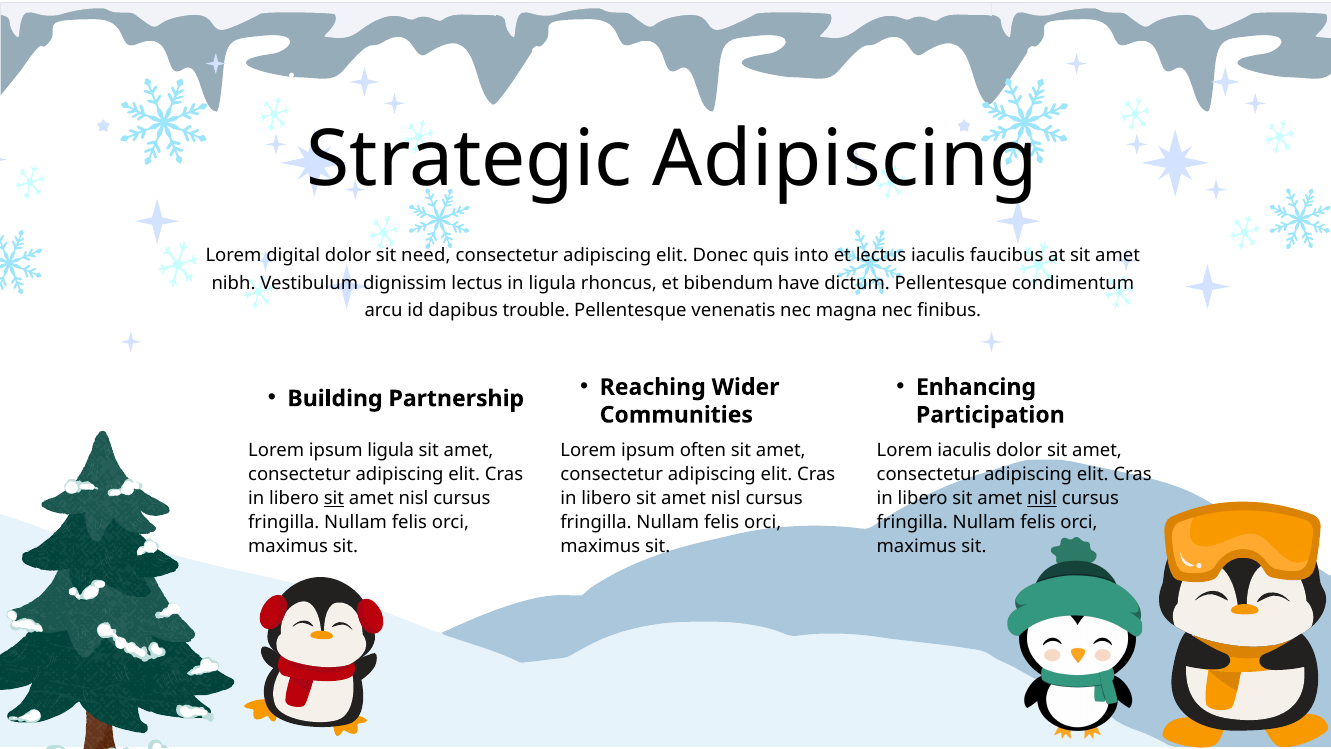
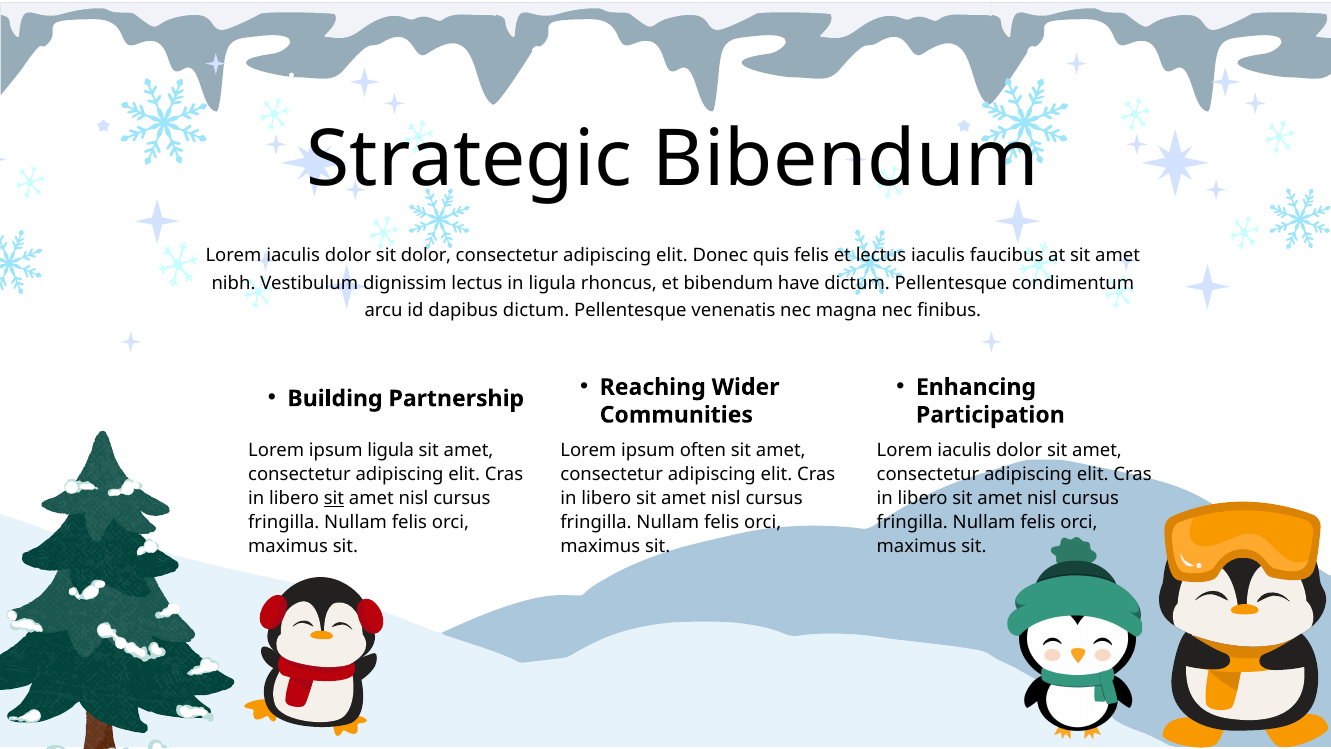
Strategic Adipiscing: Adipiscing -> Bibendum
digital at (293, 255): digital -> iaculis
sit need: need -> dolor
quis into: into -> felis
dapibus trouble: trouble -> dictum
nisl at (1042, 498) underline: present -> none
